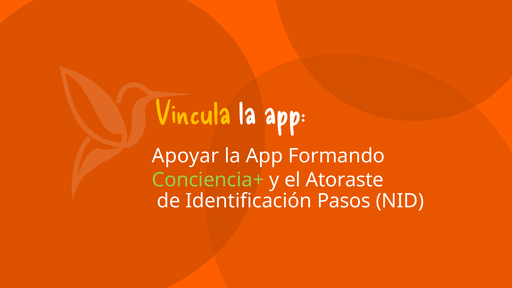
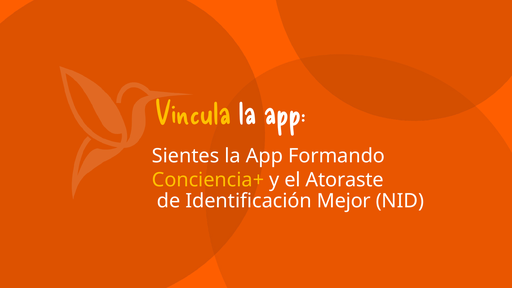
Apoyar: Apoyar -> Sientes
Conciencia+ colour: light green -> yellow
Pasos: Pasos -> Mejor
